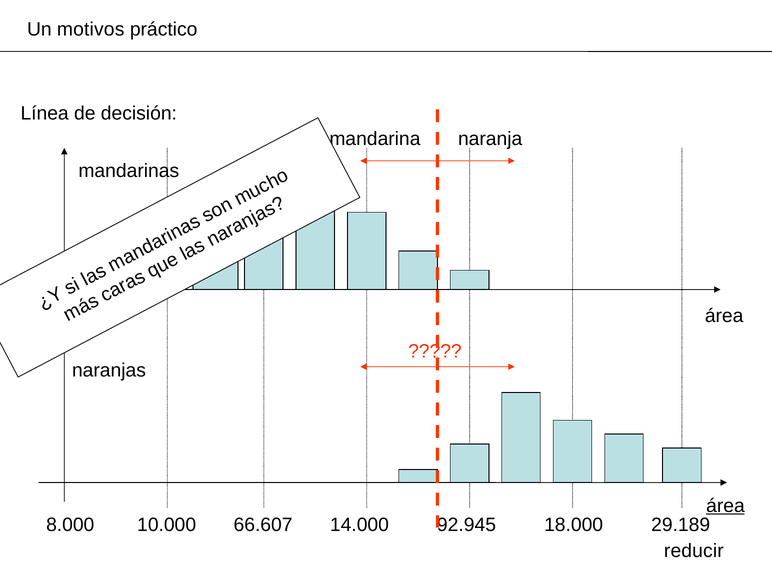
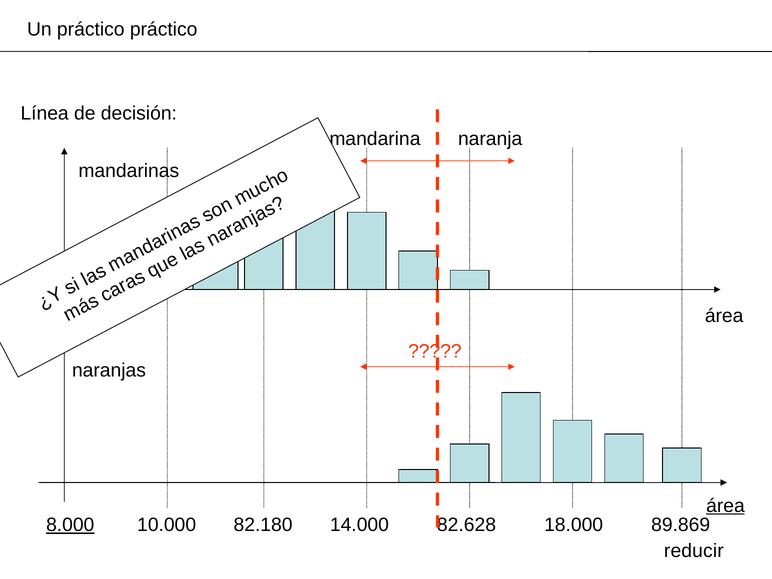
Un motivos: motivos -> práctico
8.000 underline: none -> present
66.607: 66.607 -> 82.180
92.945: 92.945 -> 82.628
29.189: 29.189 -> 89.869
